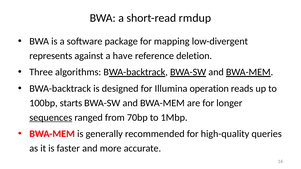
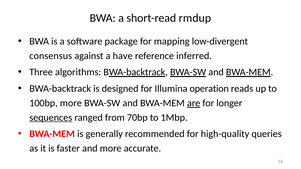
represents: represents -> consensus
deletion: deletion -> inferred
100bp starts: starts -> more
are underline: none -> present
